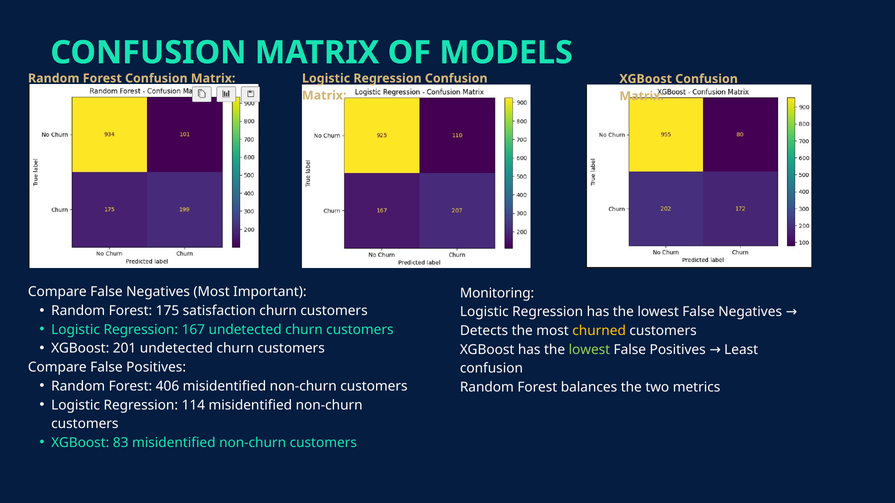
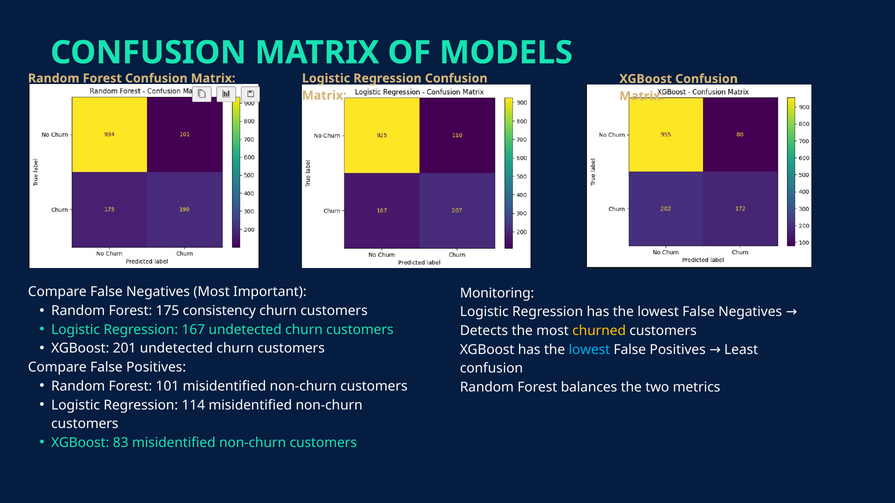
satisfaction: satisfaction -> consistency
lowest at (589, 350) colour: light green -> light blue
406: 406 -> 101
